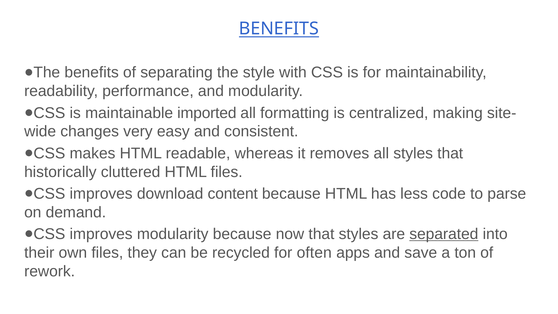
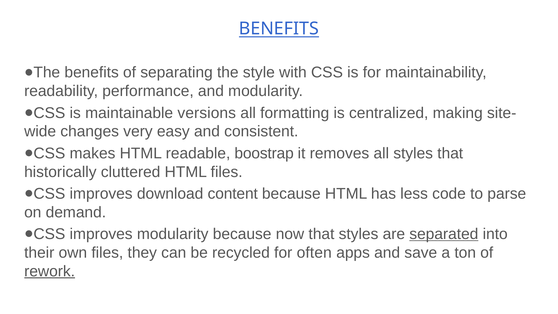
imported: imported -> versions
whereas: whereas -> boostrap
rework underline: none -> present
